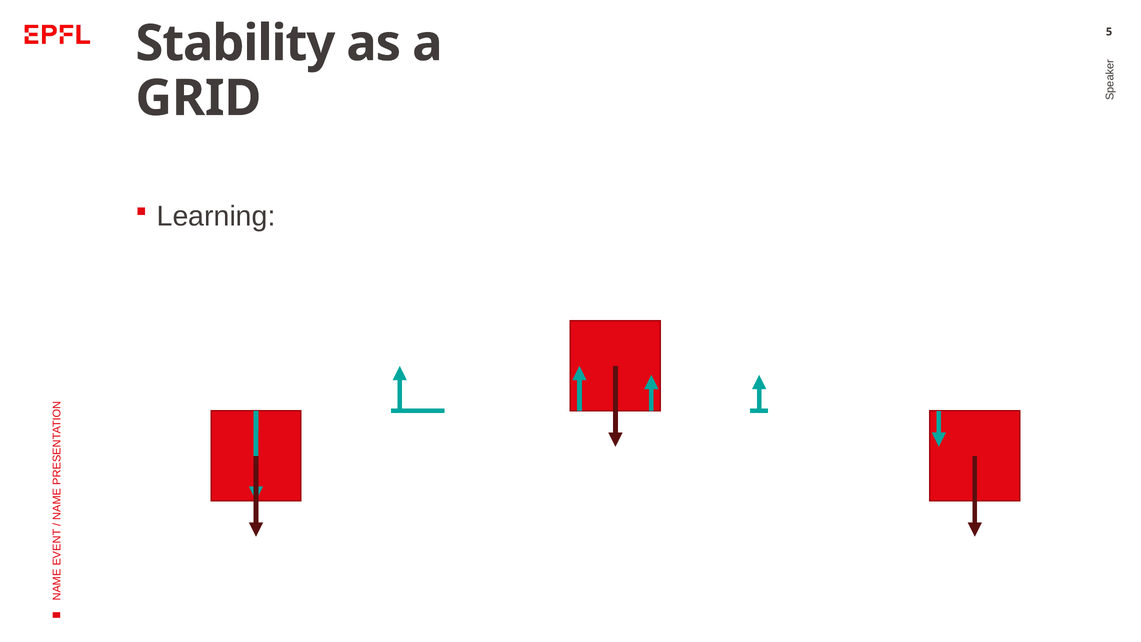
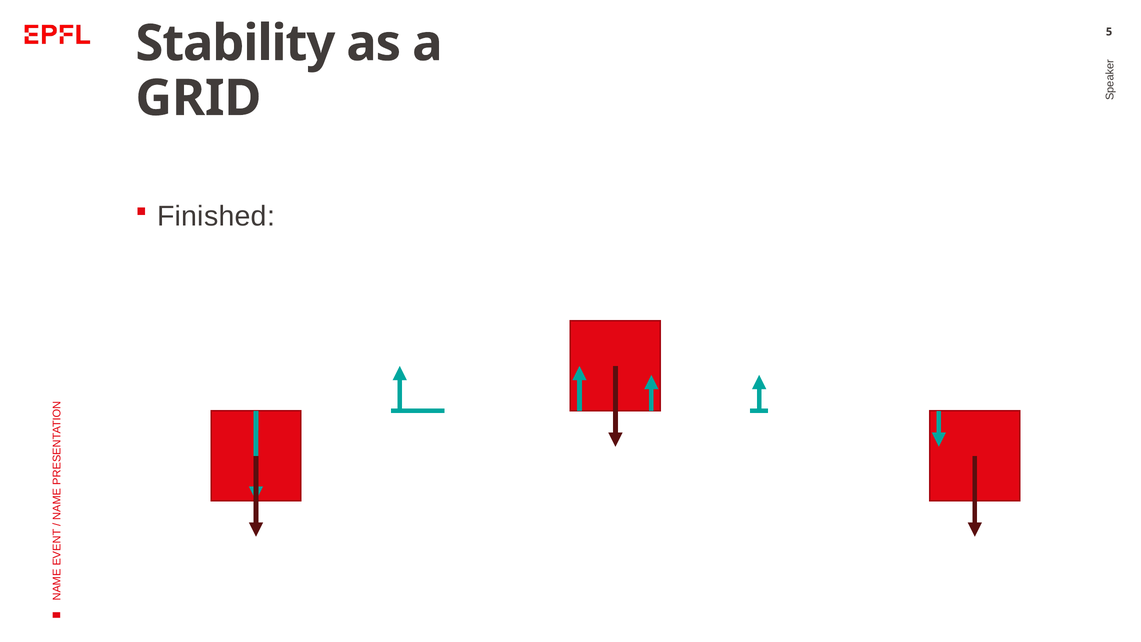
Learning: Learning -> Finished
